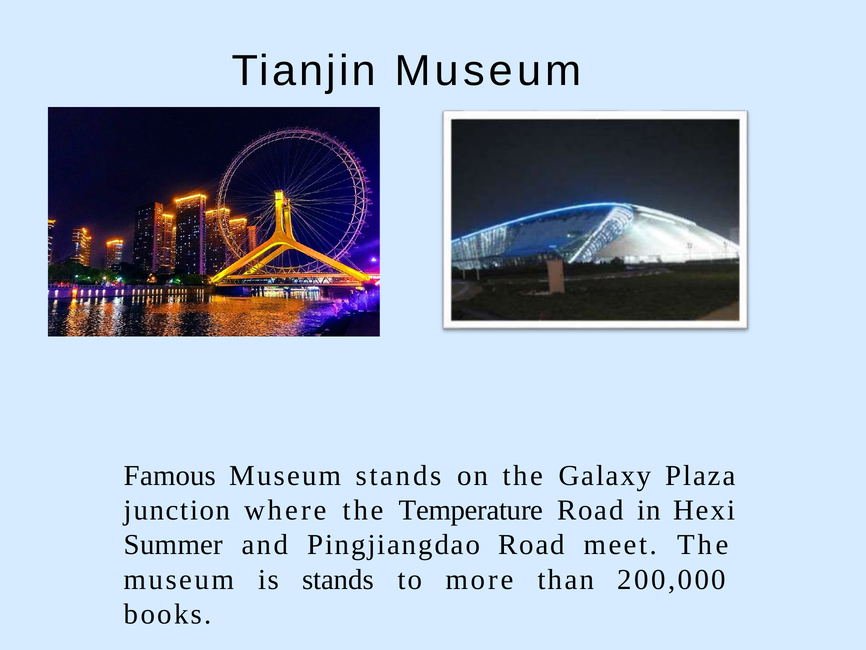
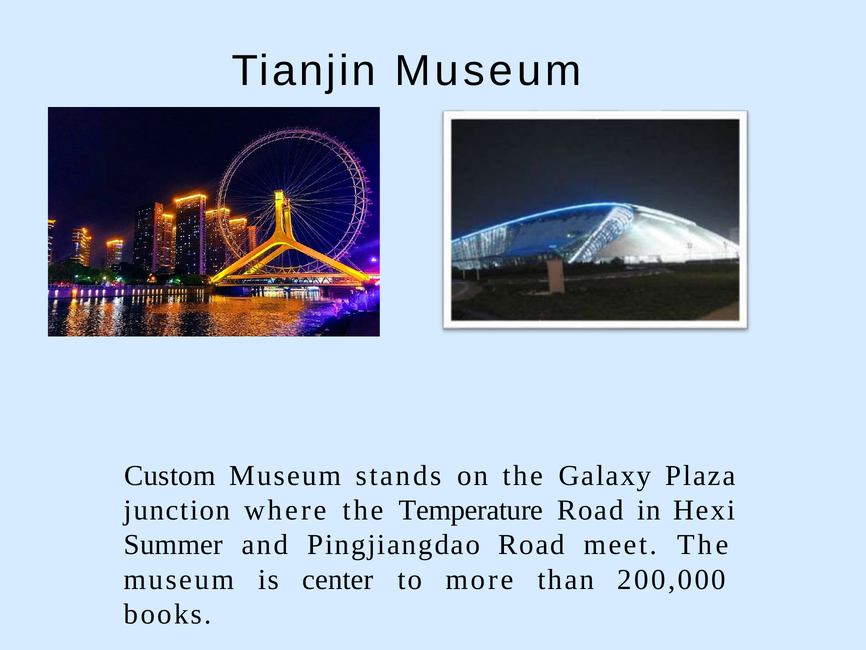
Famous: Famous -> Custom
is stands: stands -> center
